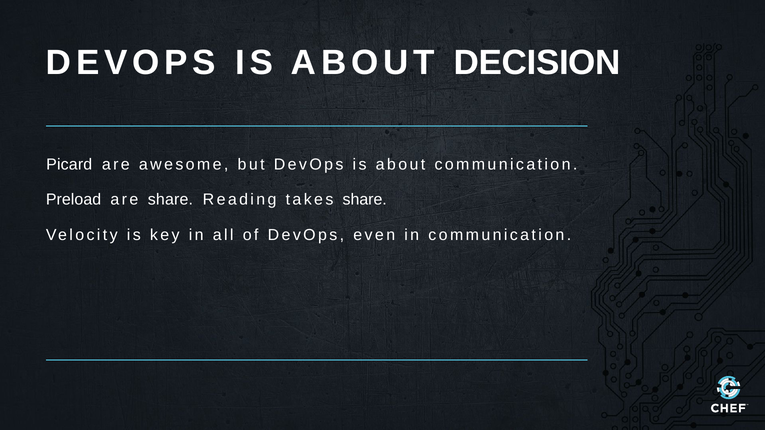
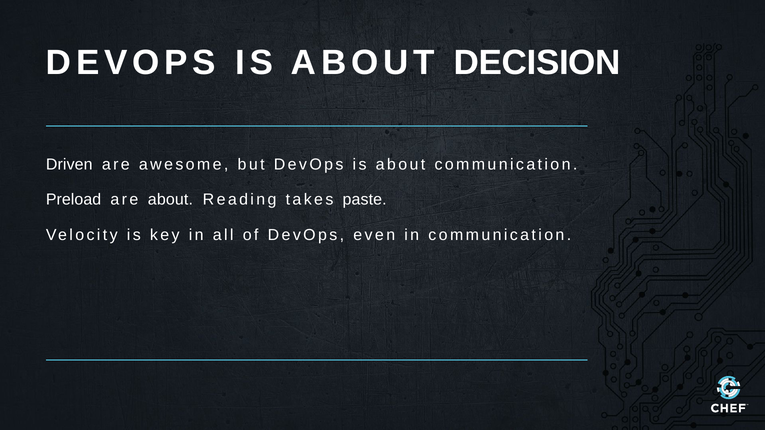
Picard: Picard -> Driven
are share: share -> about
takes share: share -> paste
